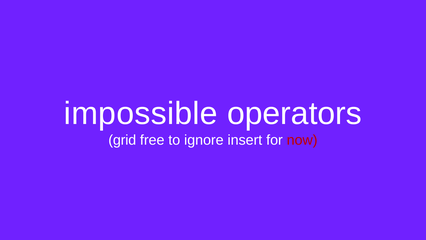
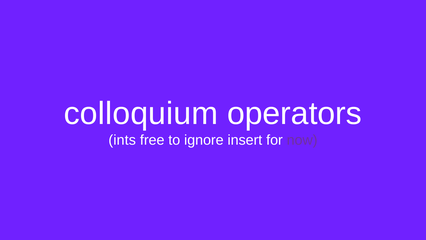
impossible: impossible -> colloquium
grid: grid -> ints
now colour: red -> purple
